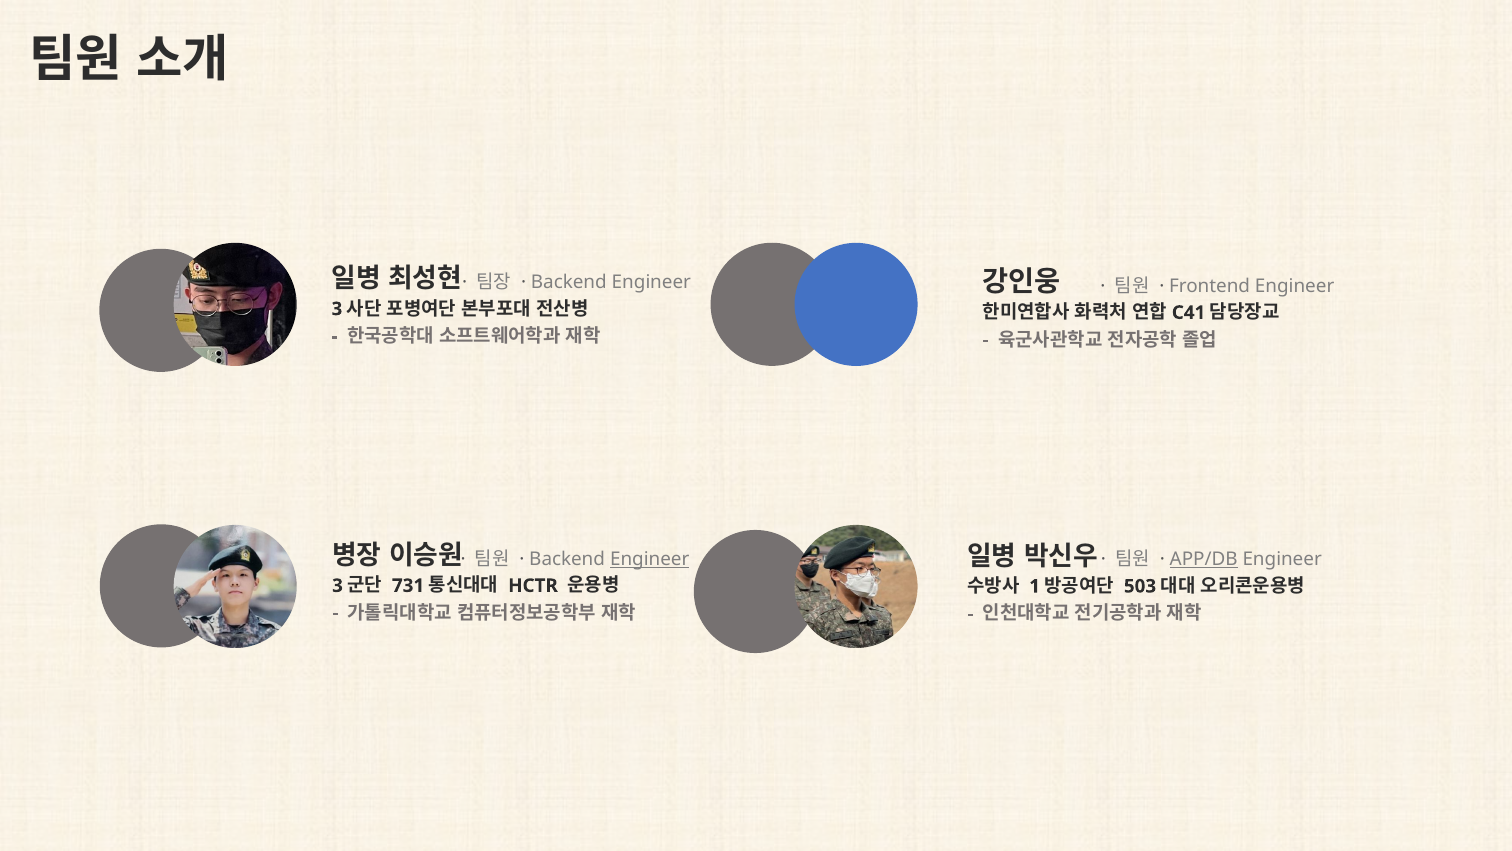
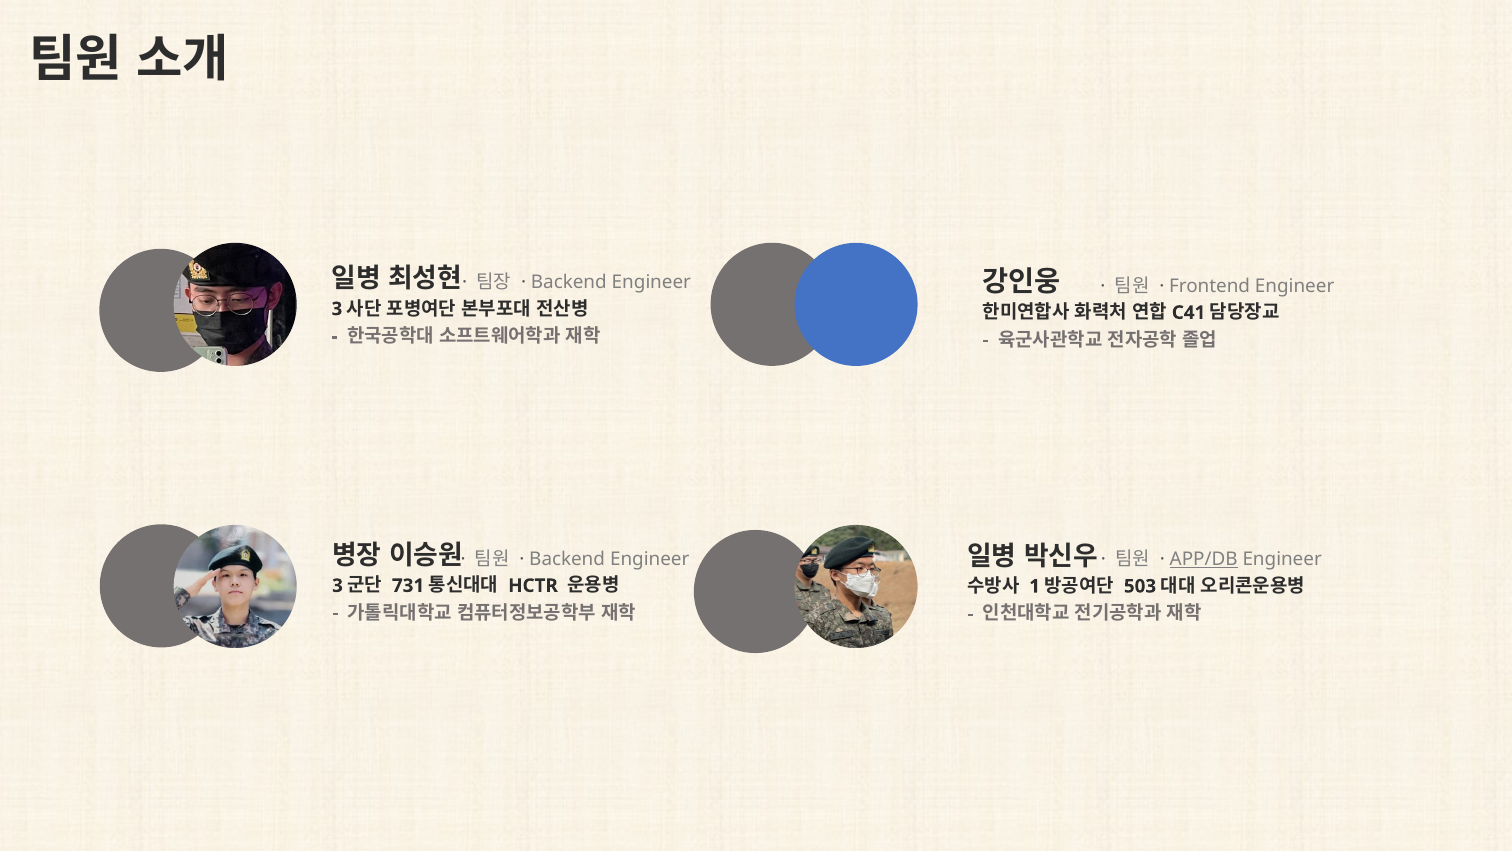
Engineer at (650, 559) underline: present -> none
